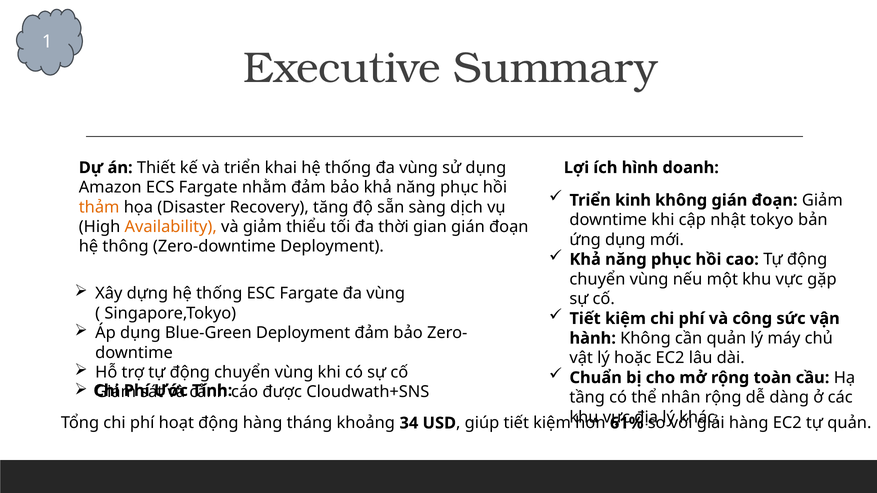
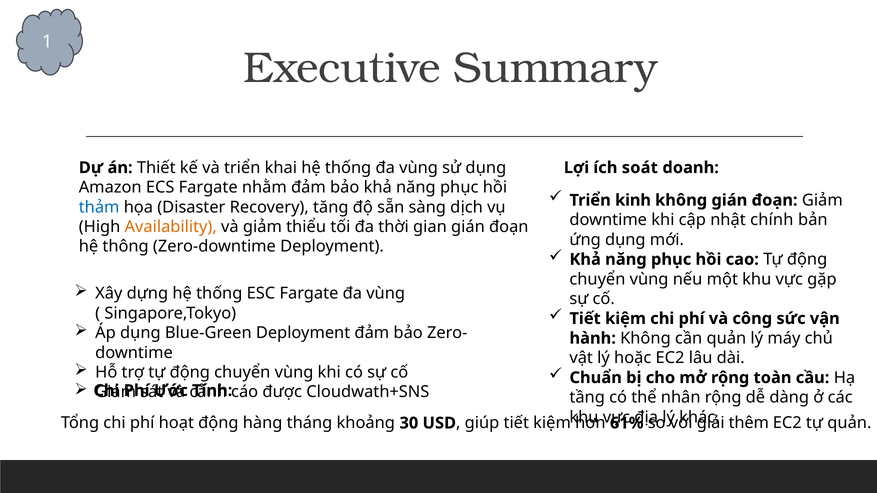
hình: hình -> soát
thảm colour: orange -> blue
tokyo: tokyo -> chính
34: 34 -> 30
hàng at (749, 423): hàng -> thêm
